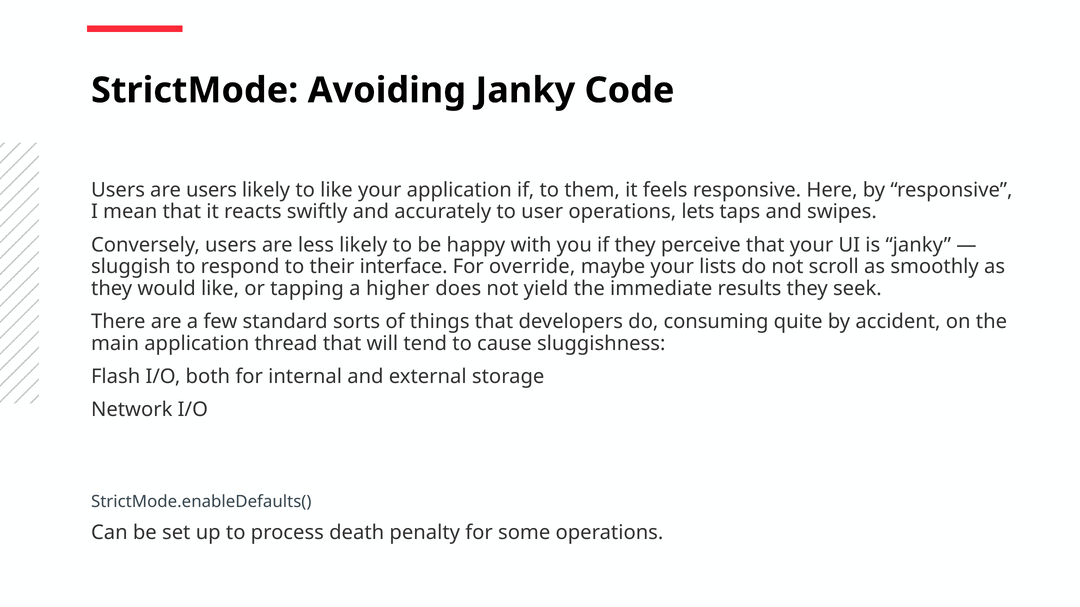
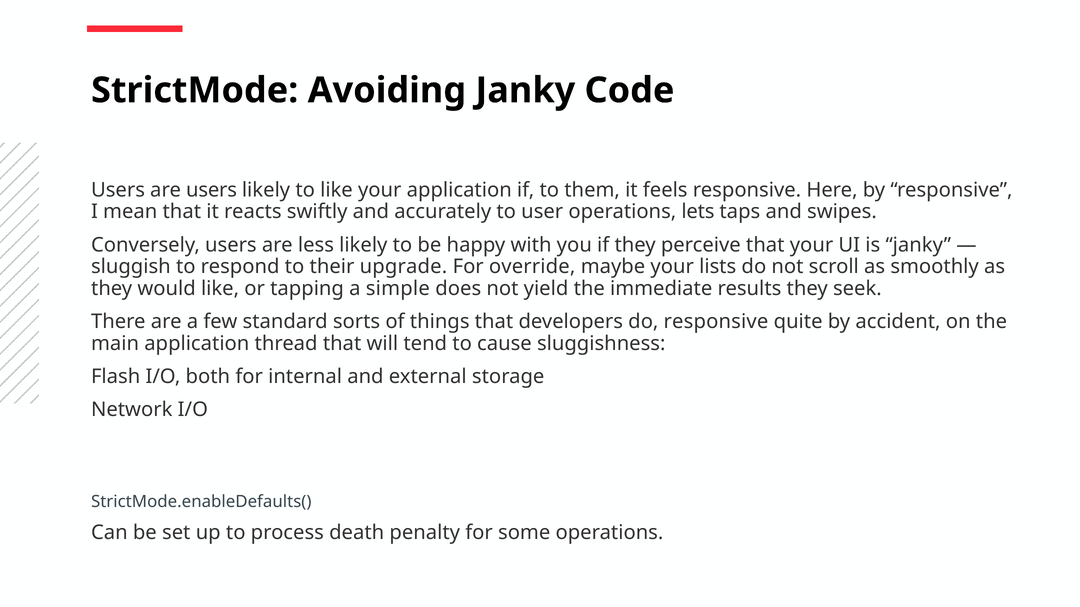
interface: interface -> upgrade
higher: higher -> simple
do consuming: consuming -> responsive
